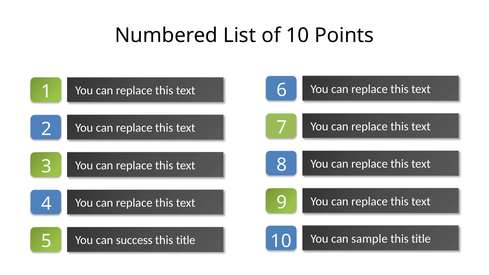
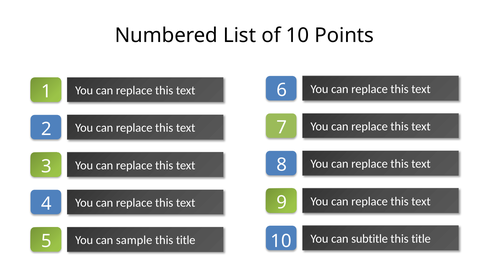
success: success -> sample
sample: sample -> subtitle
